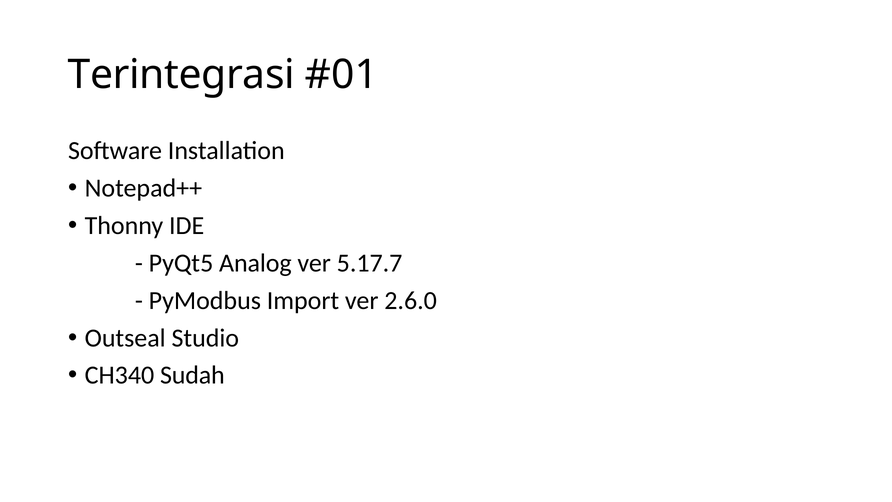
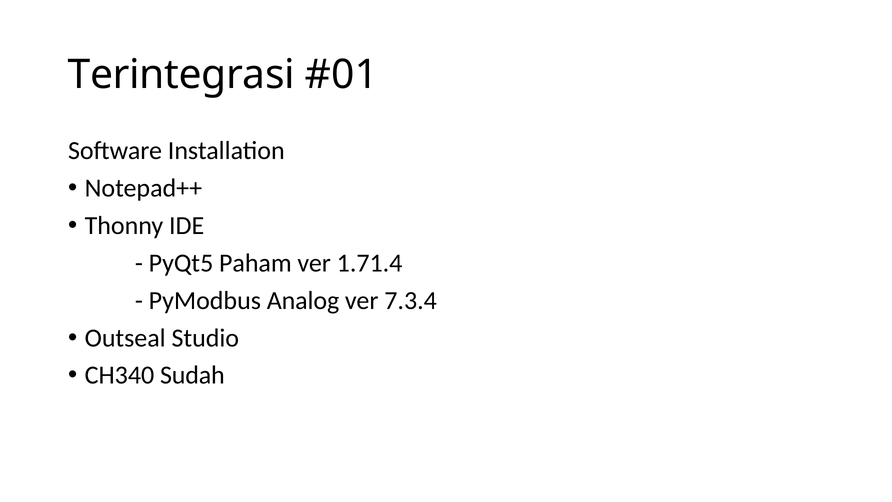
Analog: Analog -> Paham
5.17.7: 5.17.7 -> 1.71.4
Import: Import -> Analog
2.6.0: 2.6.0 -> 7.3.4
